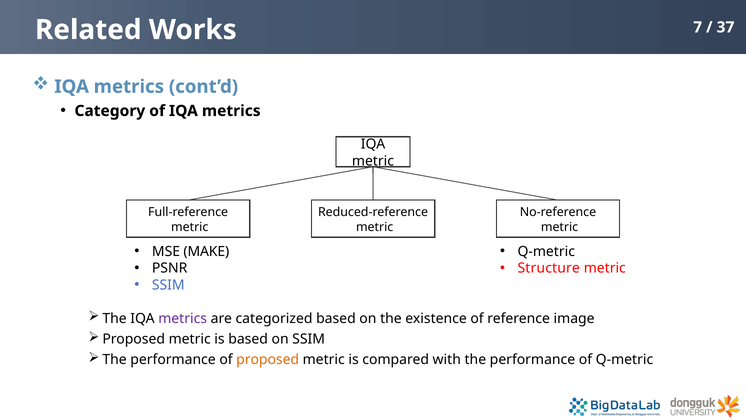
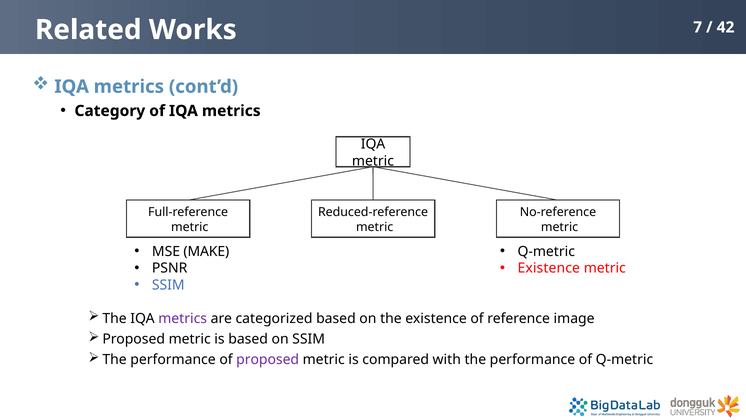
37: 37 -> 42
Structure at (549, 268): Structure -> Existence
proposed at (268, 360) colour: orange -> purple
